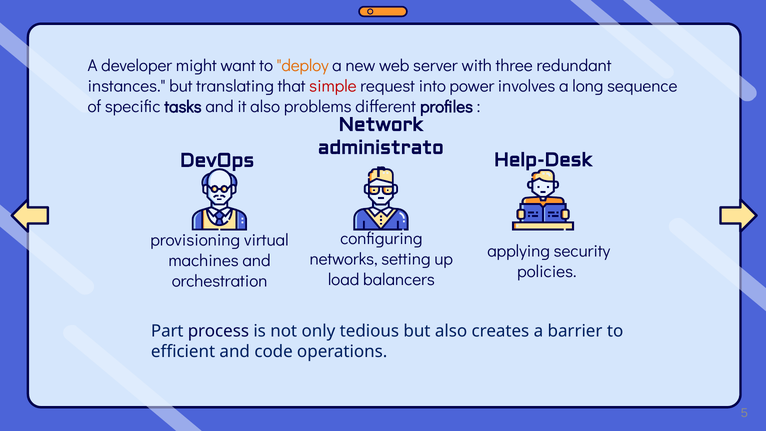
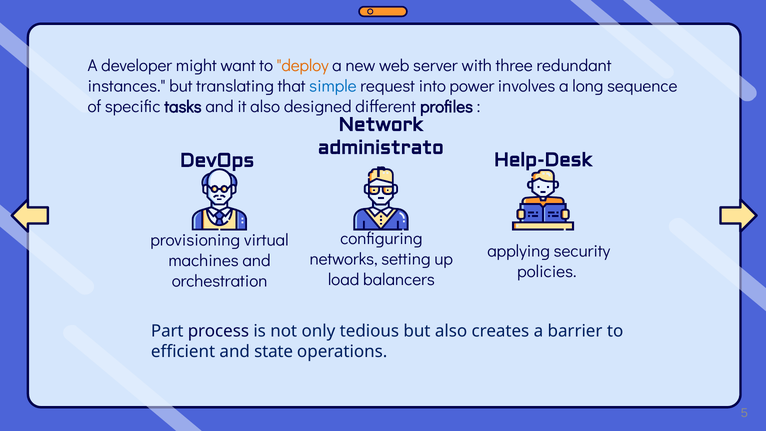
simple colour: red -> blue
problems: problems -> designed
code: code -> state
